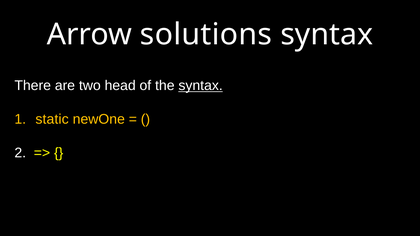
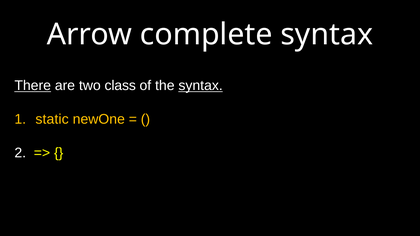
solutions: solutions -> complete
There underline: none -> present
head: head -> class
